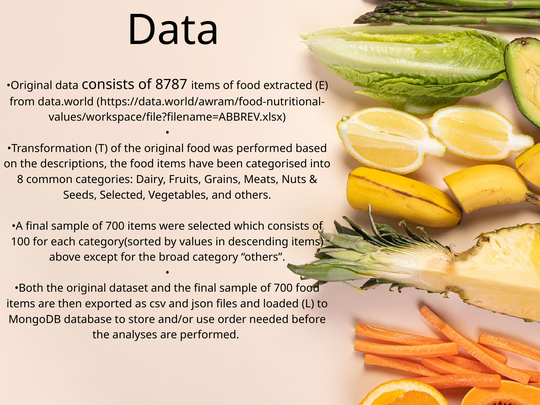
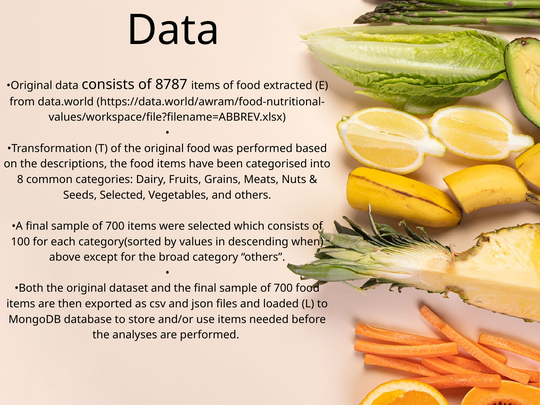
descending items: items -> when
use order: order -> items
